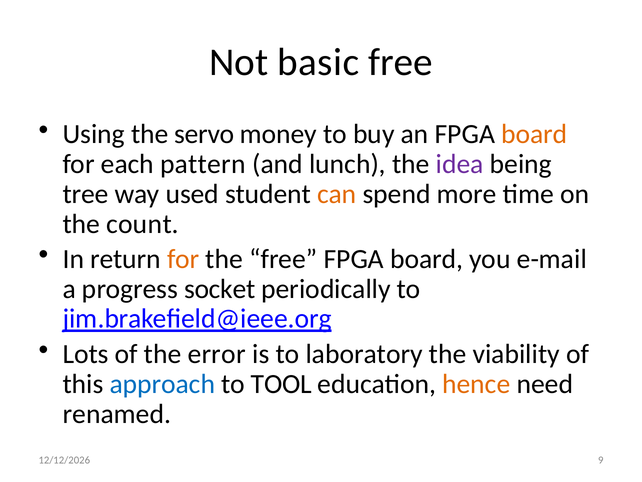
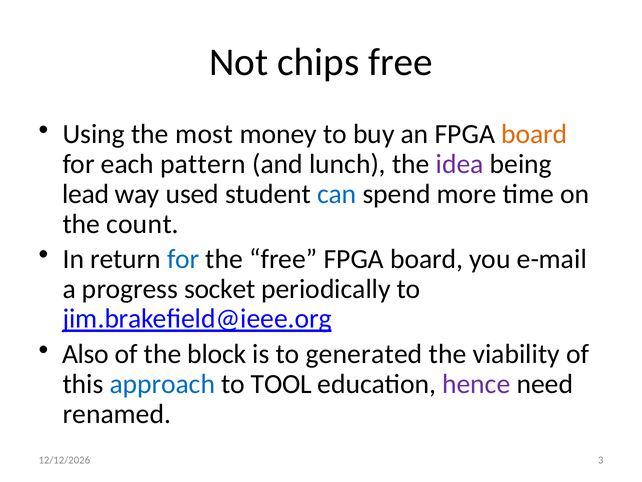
basic: basic -> chips
servo: servo -> most
tree: tree -> lead
can colour: orange -> blue
for at (183, 259) colour: orange -> blue
Lots: Lots -> Also
error: error -> block
laboratory: laboratory -> generated
hence colour: orange -> purple
9: 9 -> 3
